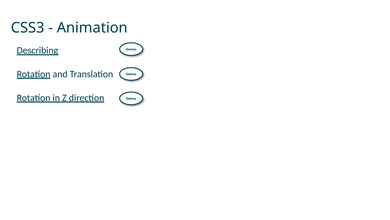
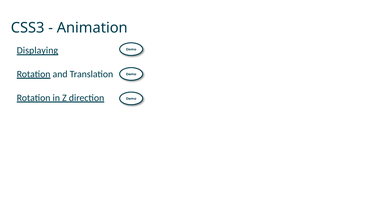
Describing: Describing -> Displaying
